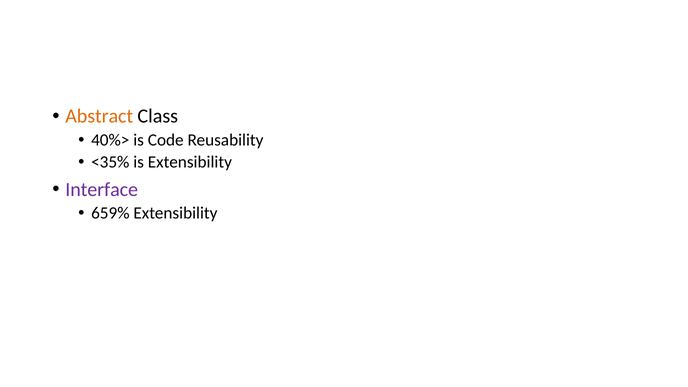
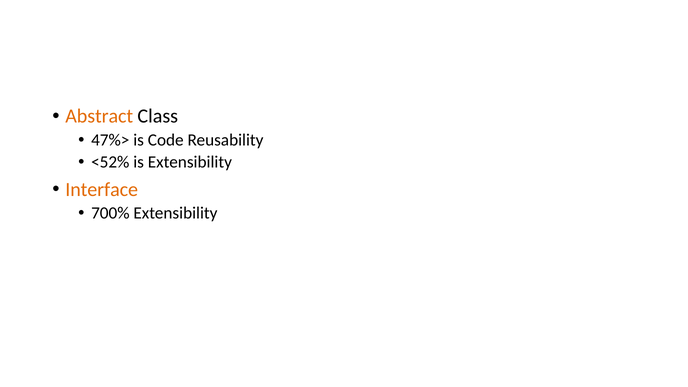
40%>: 40%> -> 47%>
<35%: <35% -> <52%
Interface colour: purple -> orange
659%: 659% -> 700%
